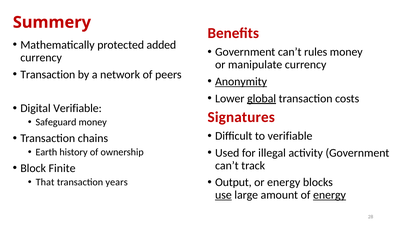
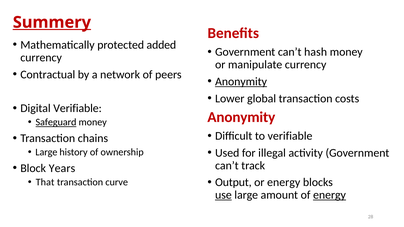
Summery underline: none -> present
rules: rules -> hash
Transaction at (48, 75): Transaction -> Contractual
global underline: present -> none
Signatures at (241, 117): Signatures -> Anonymity
Safeguard underline: none -> present
Earth at (46, 152): Earth -> Large
Finite: Finite -> Years
years: years -> curve
